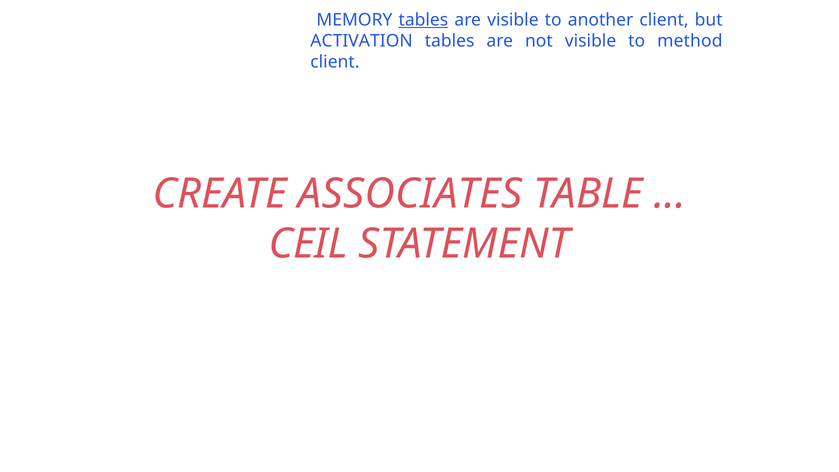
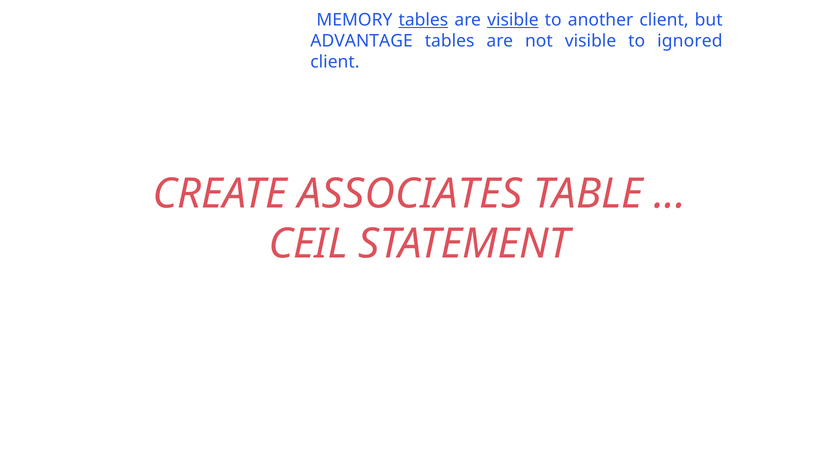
visible at (513, 20) underline: none -> present
ACTIVATION: ACTIVATION -> ADVANTAGE
method: method -> ignored
